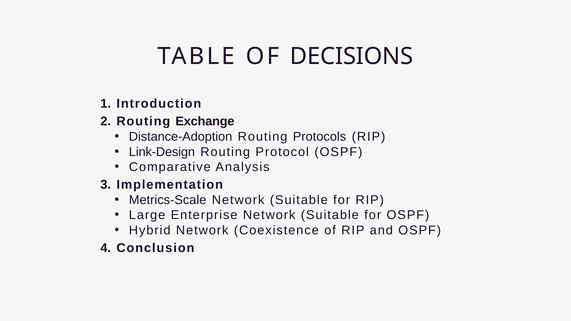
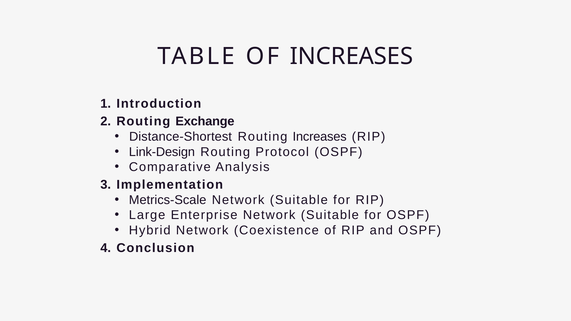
OF DECISIONS: DECISIONS -> INCREASES
Distance-Adoption: Distance-Adoption -> Distance-Shortest
Routing Protocols: Protocols -> Increases
